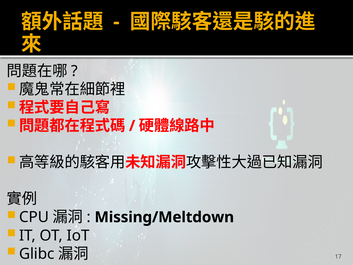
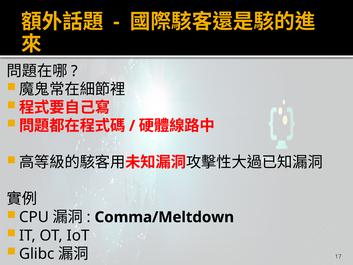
Missing/Meltdown: Missing/Meltdown -> Comma/Meltdown
